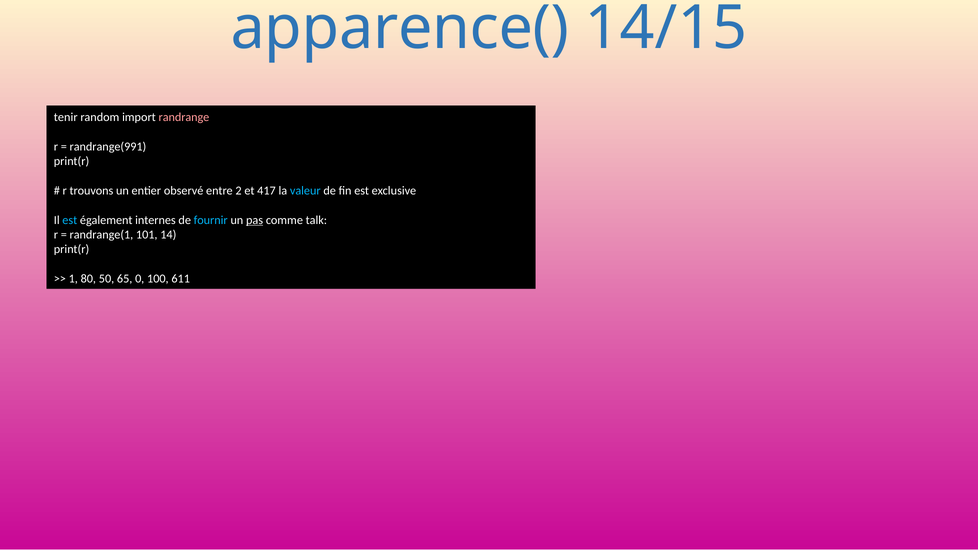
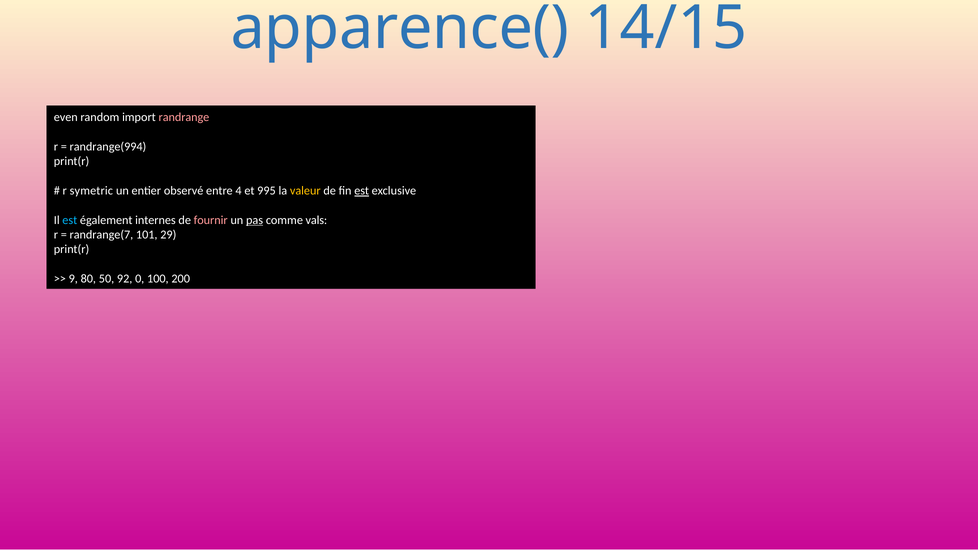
tenir: tenir -> even
randrange(991: randrange(991 -> randrange(994
trouvons: trouvons -> symetric
2: 2 -> 4
417: 417 -> 995
valeur colour: light blue -> yellow
est at (362, 191) underline: none -> present
fournir colour: light blue -> pink
talk: talk -> vals
randrange(1: randrange(1 -> randrange(7
14: 14 -> 29
1: 1 -> 9
65: 65 -> 92
611: 611 -> 200
